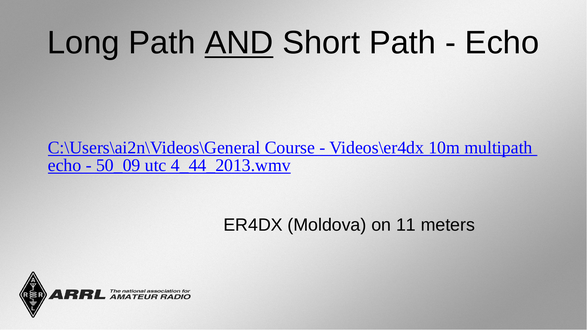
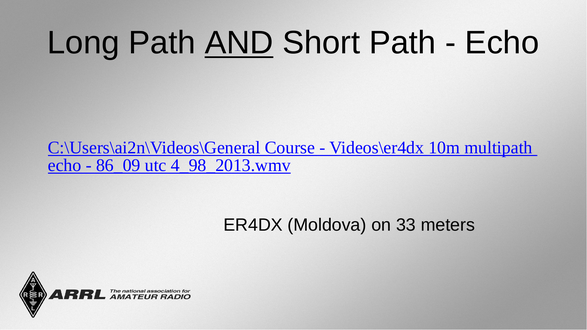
50_09: 50_09 -> 86_09
4_44_2013.wmv: 4_44_2013.wmv -> 4_98_2013.wmv
11: 11 -> 33
